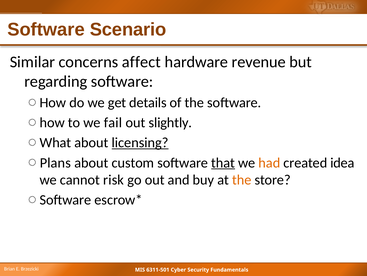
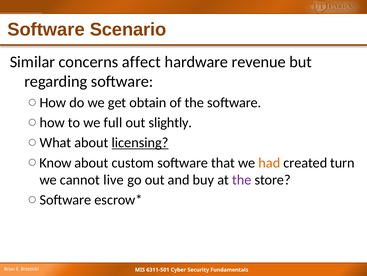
details: details -> obtain
fail: fail -> full
Plans: Plans -> Know
that underline: present -> none
idea: idea -> turn
risk: risk -> live
the at (242, 179) colour: orange -> purple
